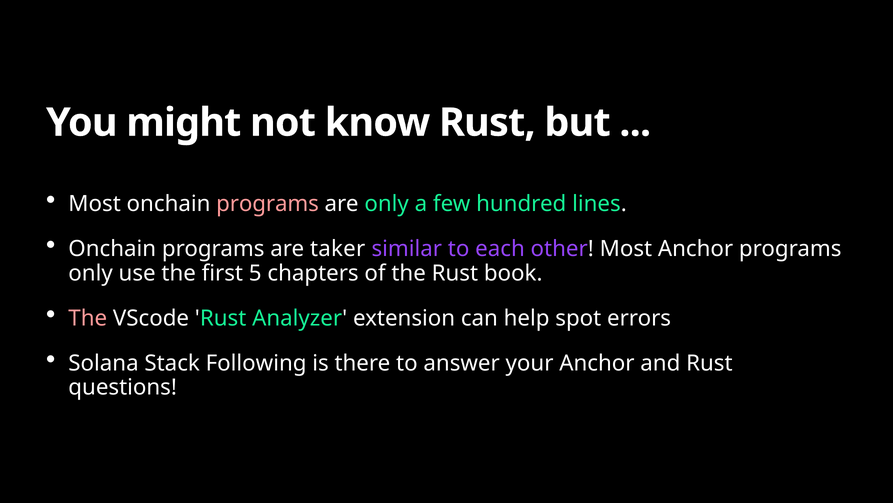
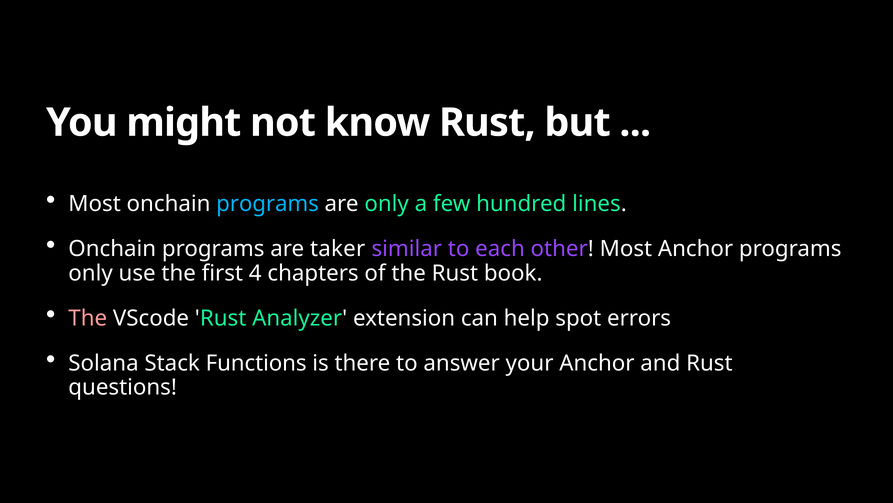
programs at (268, 204) colour: pink -> light blue
5: 5 -> 4
Following: Following -> Functions
